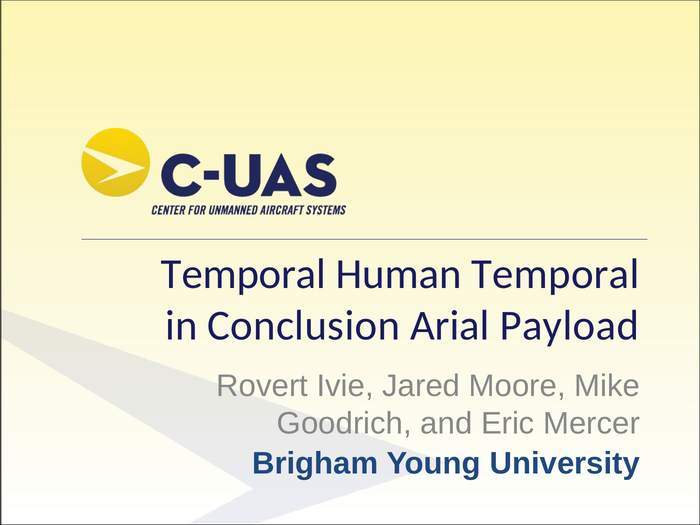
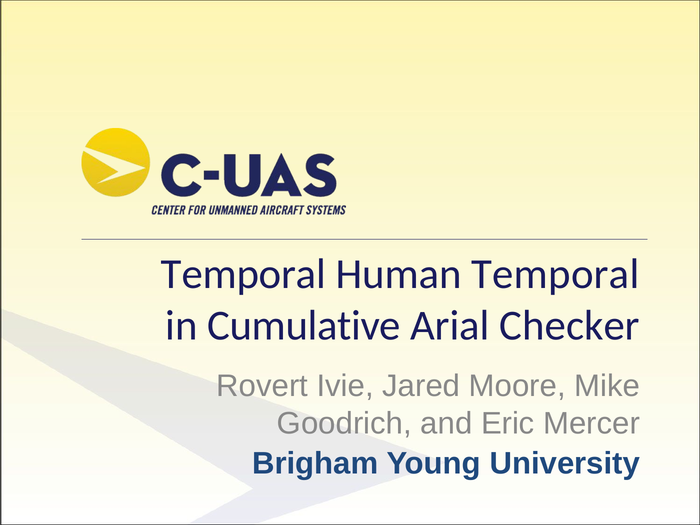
Conclusion: Conclusion -> Cumulative
Payload: Payload -> Checker
